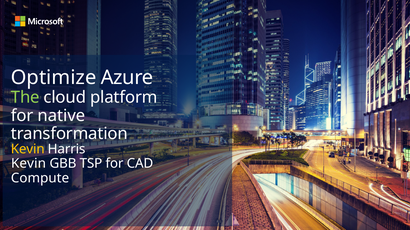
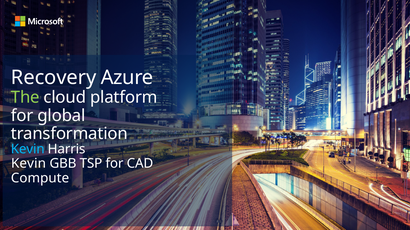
Optimize: Optimize -> Recovery
native: native -> global
Kevin at (28, 150) colour: yellow -> light blue
